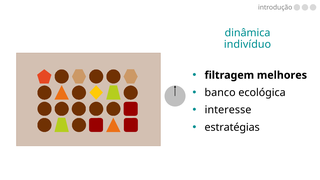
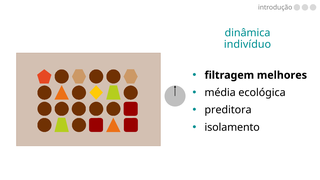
banco: banco -> média
interesse: interesse -> preditora
estratégias: estratégias -> isolamento
